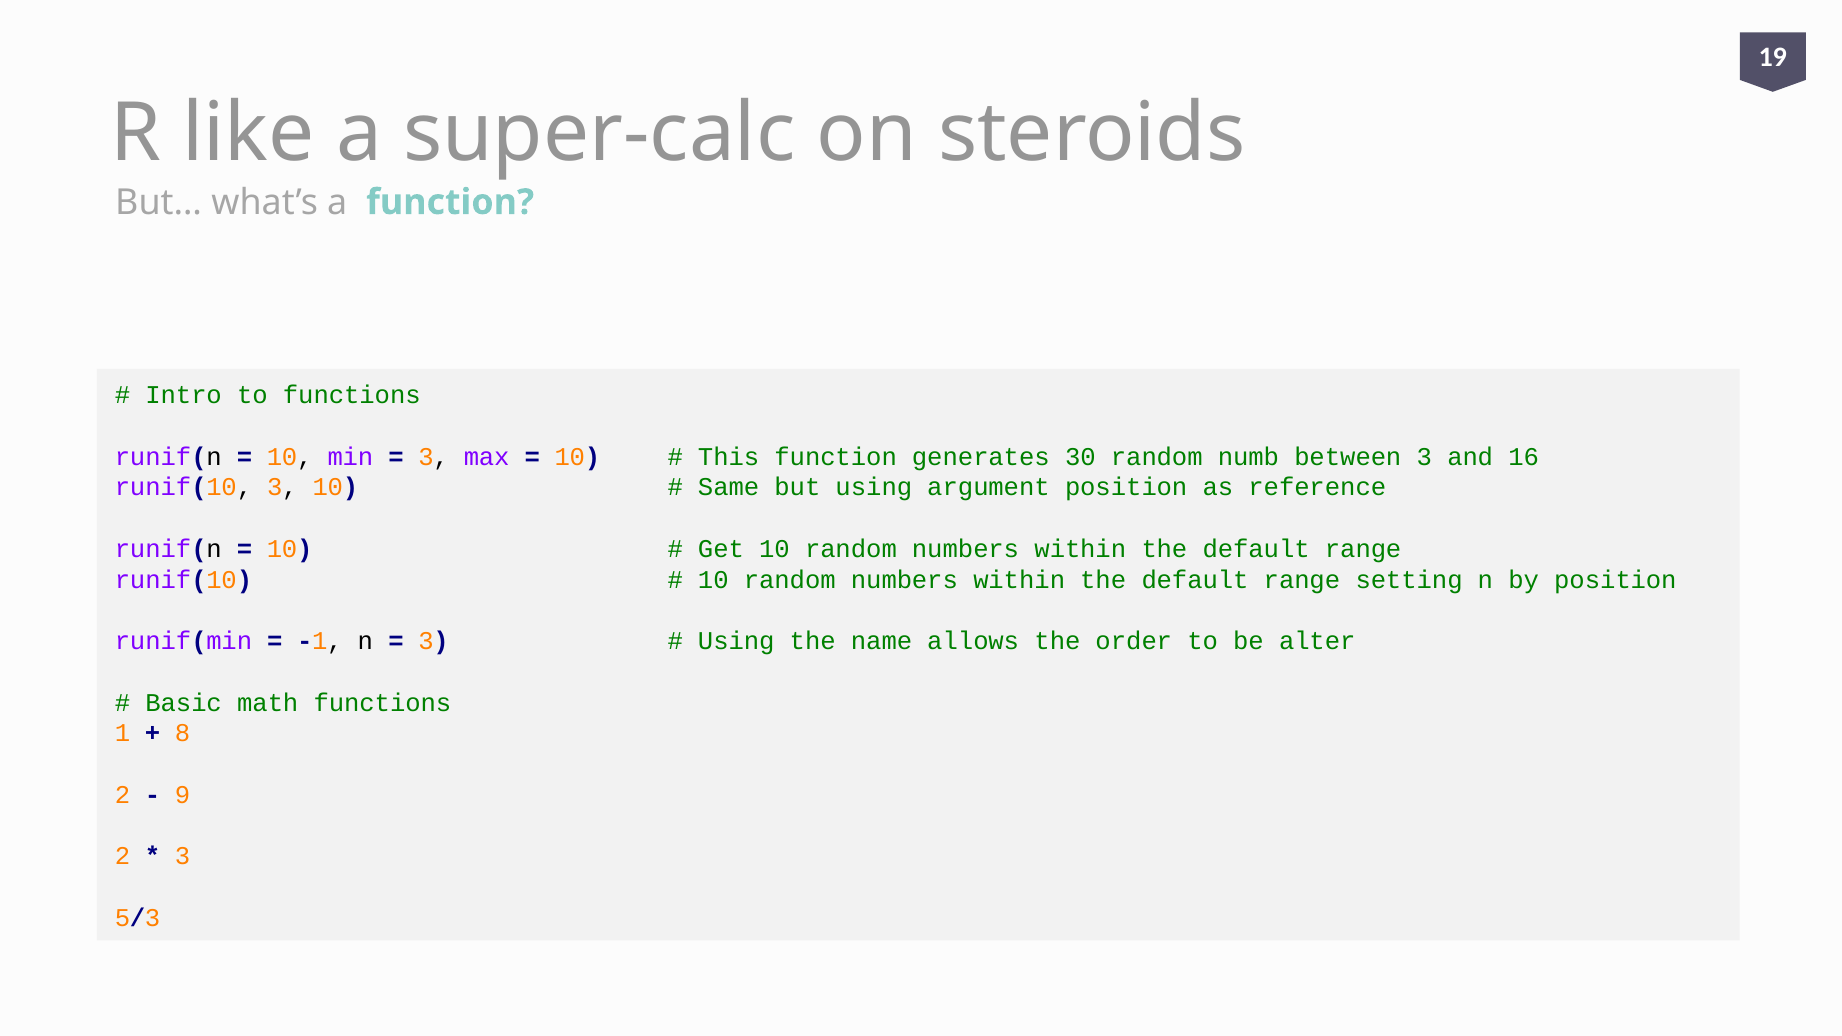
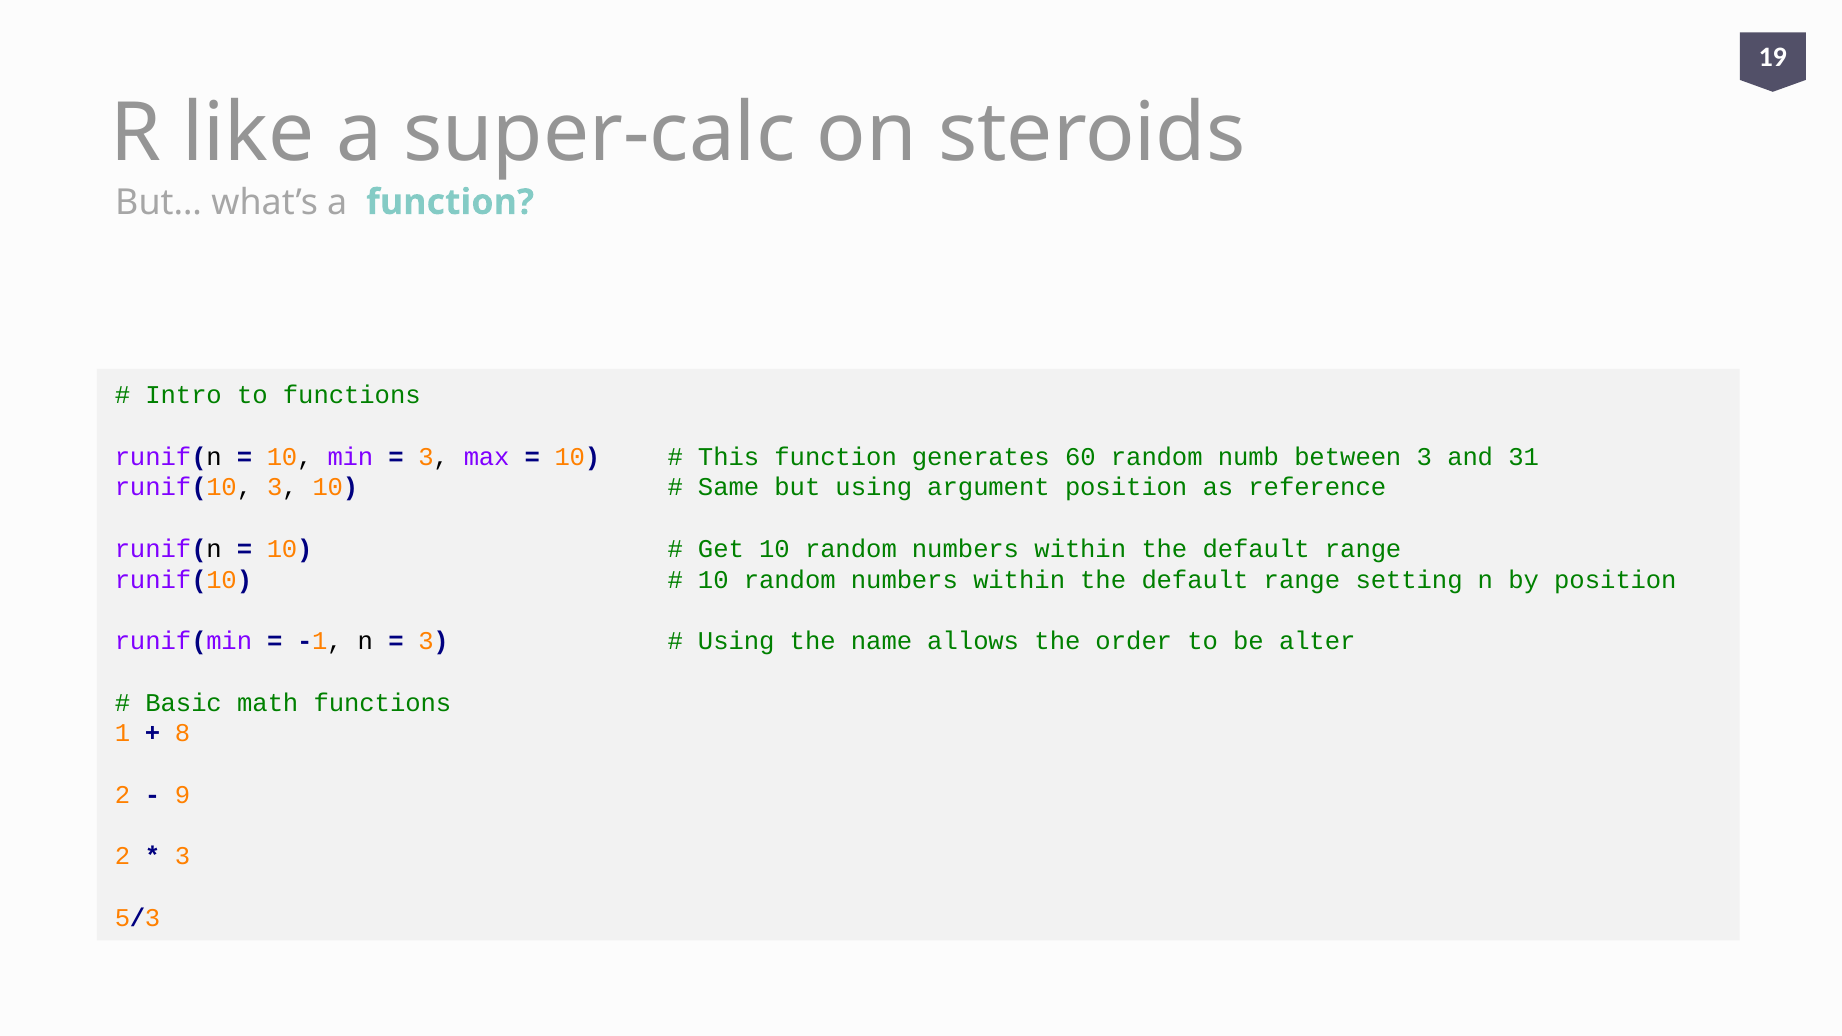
30: 30 -> 60
16: 16 -> 31
